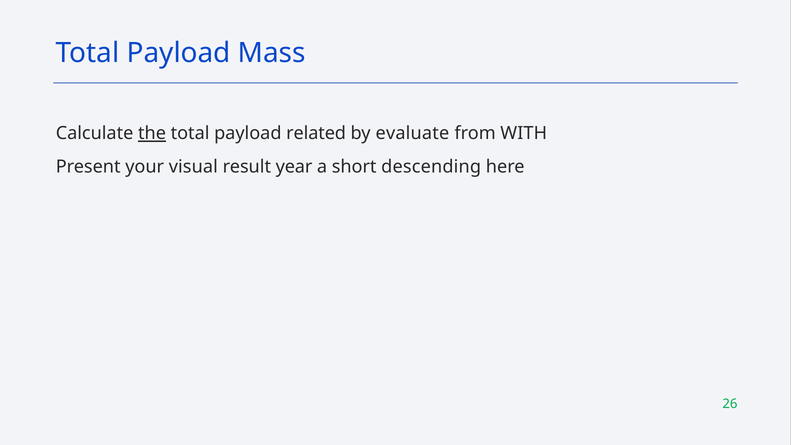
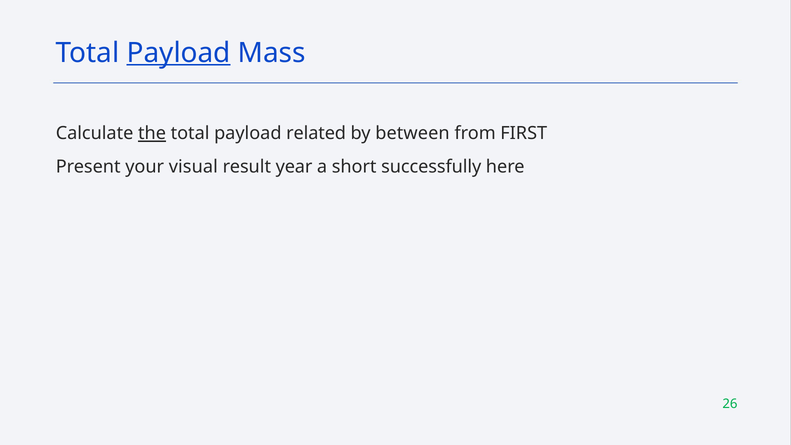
Payload at (179, 53) underline: none -> present
evaluate: evaluate -> between
WITH: WITH -> FIRST
descending: descending -> successfully
